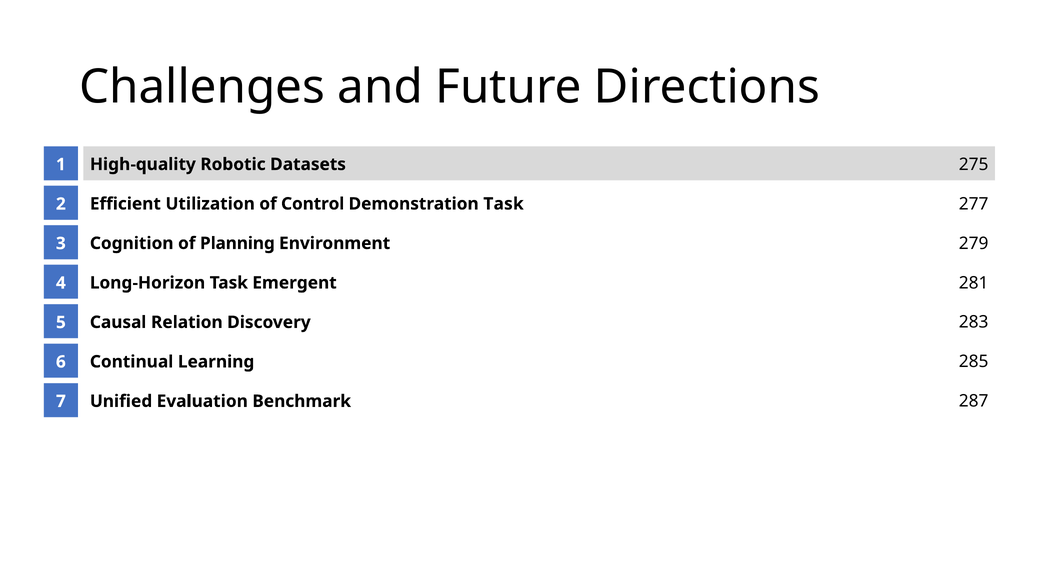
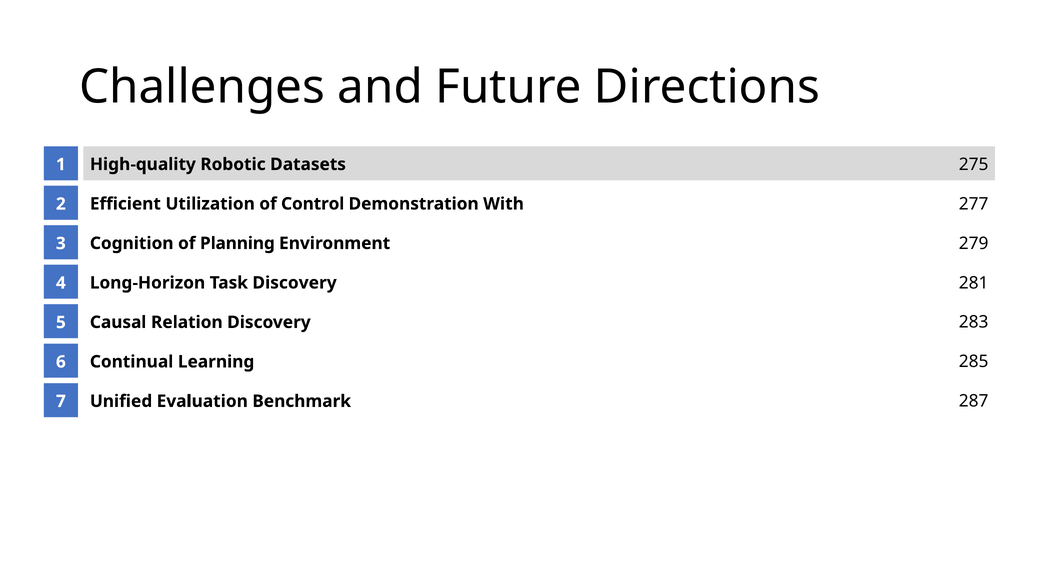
Demonstration Task: Task -> With
Task Emergent: Emergent -> Discovery
